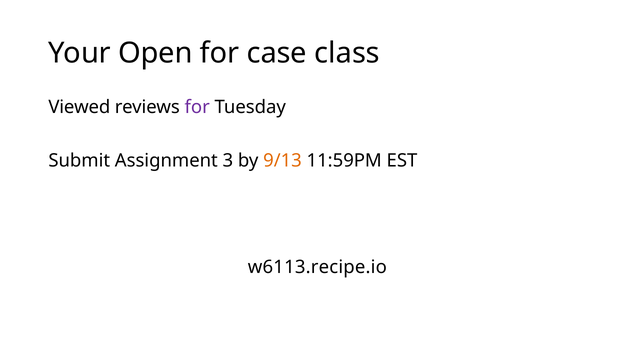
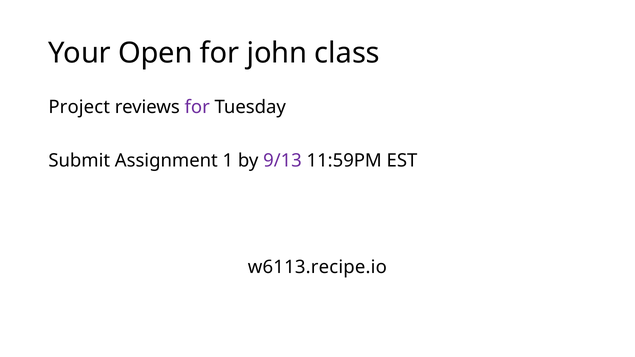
case: case -> john
Viewed: Viewed -> Project
3: 3 -> 1
9/13 colour: orange -> purple
